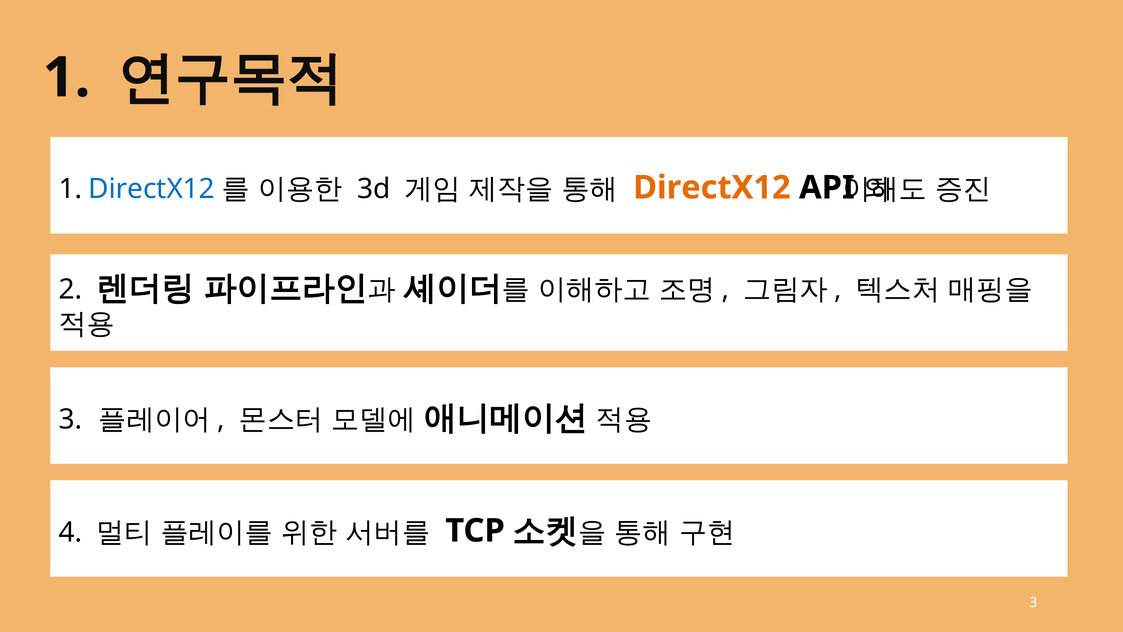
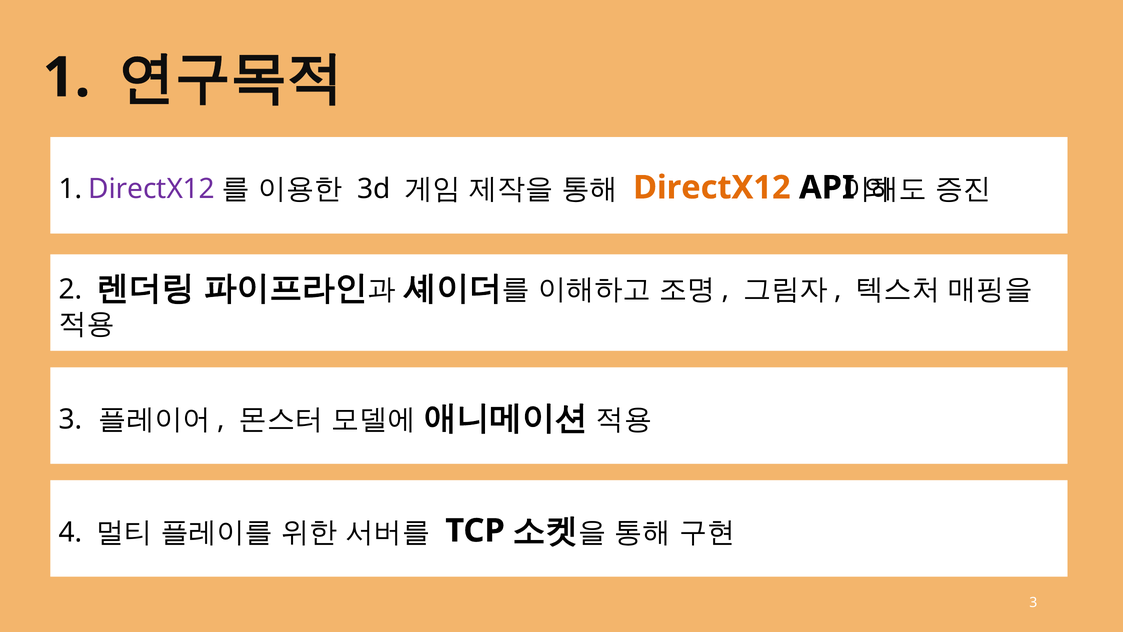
DirectX12 at (152, 189) colour: blue -> purple
